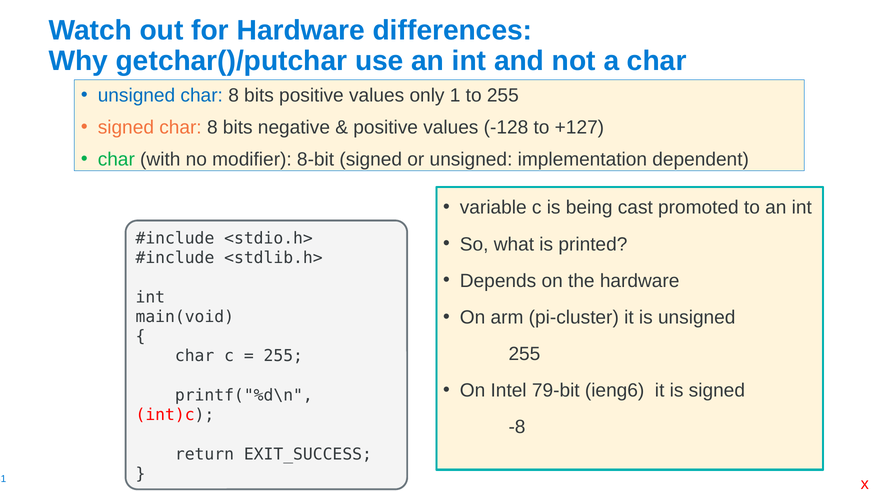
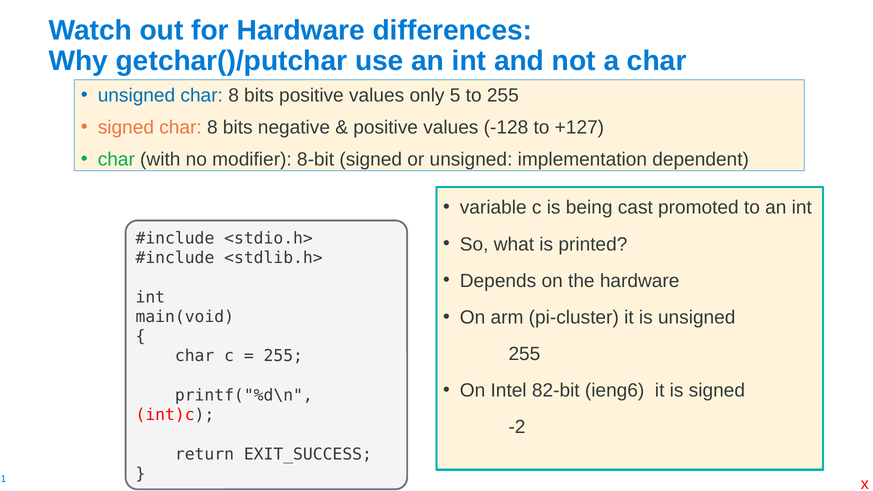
1: 1 -> 5
79-bit: 79-bit -> 82-bit
-8: -8 -> -2
